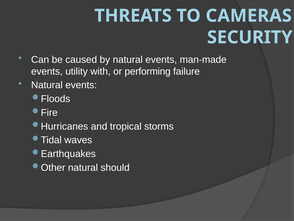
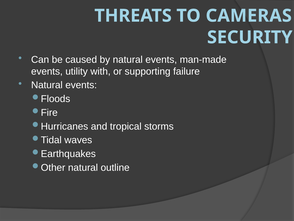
performing: performing -> supporting
should: should -> outline
